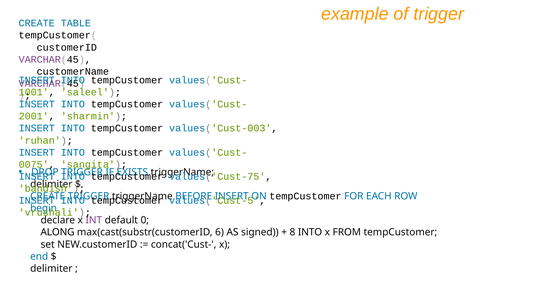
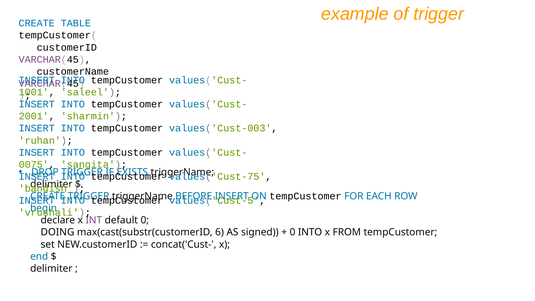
ALONG: ALONG -> DOING
8 at (292, 232): 8 -> 0
